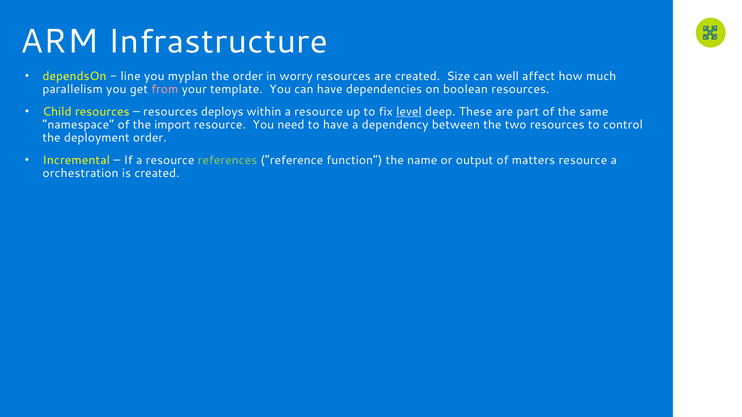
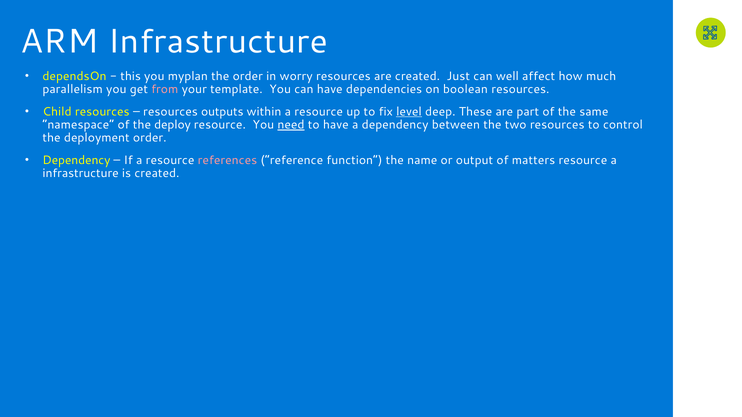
line: line -> this
Size: Size -> Just
deploys: deploys -> outputs
import: import -> deploy
need underline: none -> present
Incremental at (76, 160): Incremental -> Dependency
references colour: light green -> pink
orchestration at (81, 173): orchestration -> infrastructure
